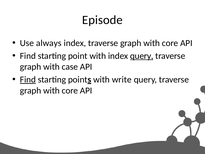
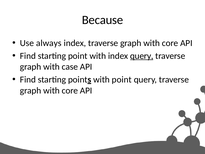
Episode: Episode -> Because
Find at (28, 79) underline: present -> none
with write: write -> point
